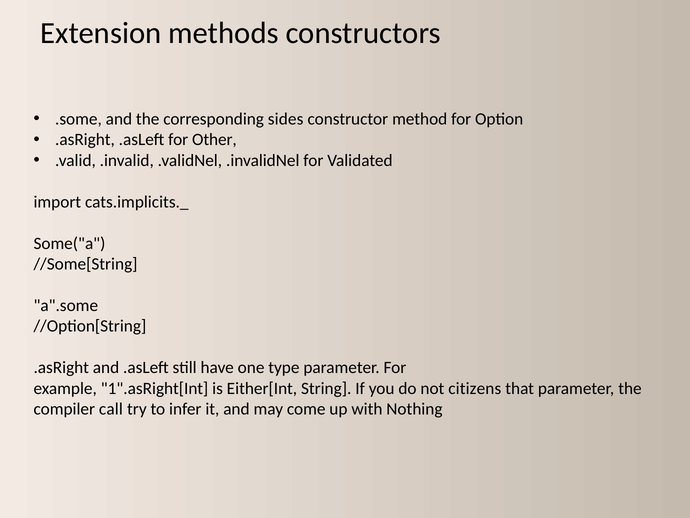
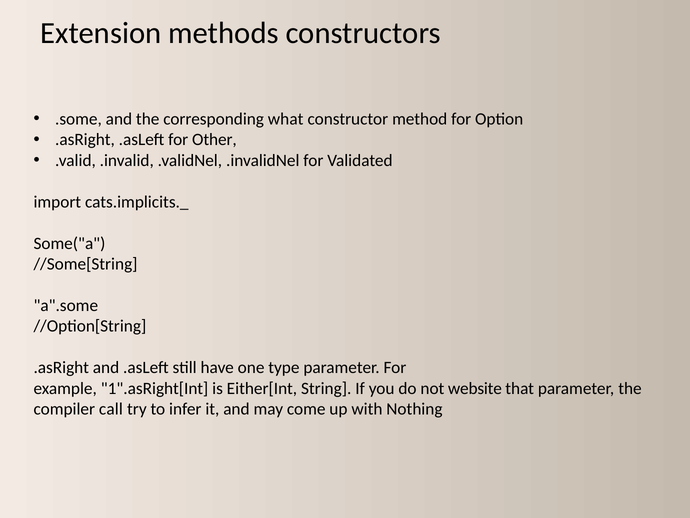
sides: sides -> what
citizens: citizens -> website
